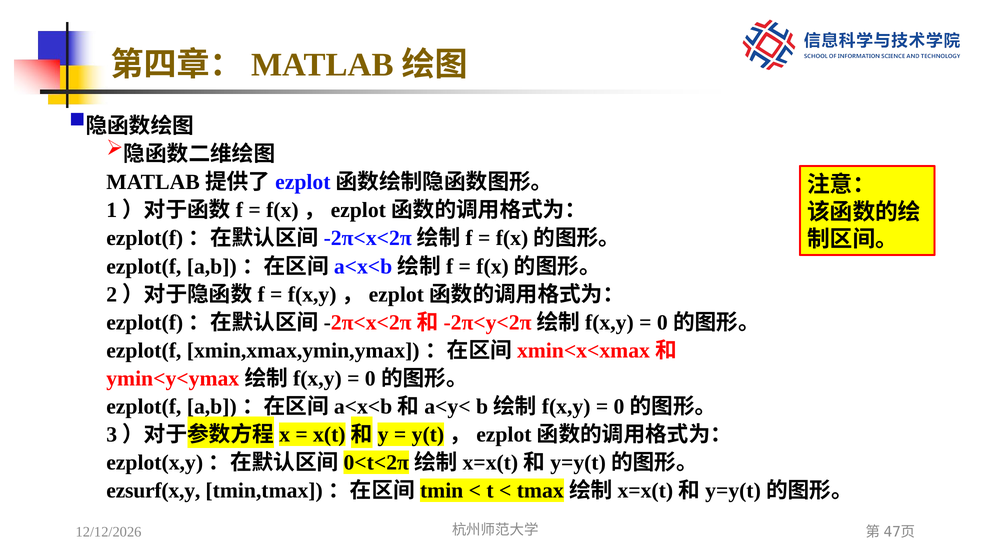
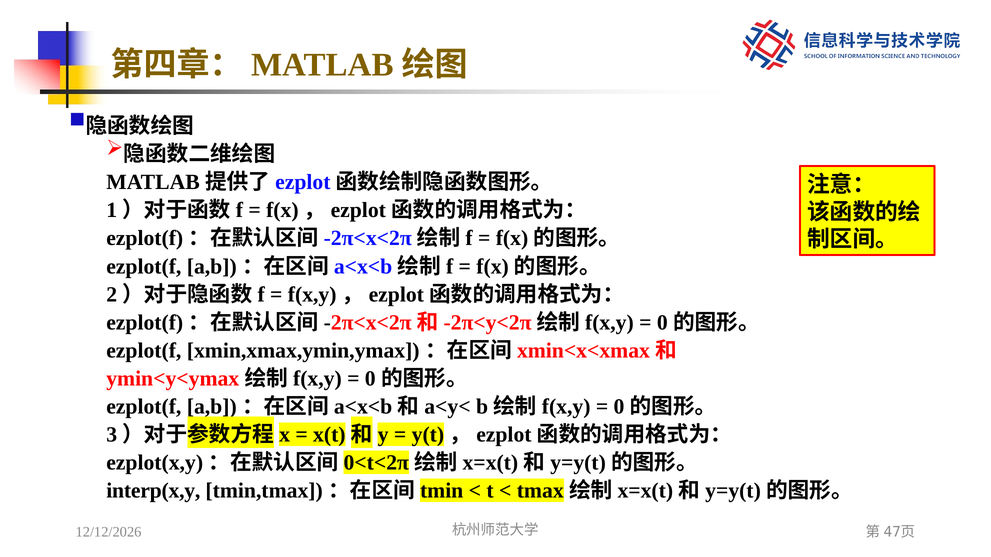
ezsurf(x,y: ezsurf(x,y -> interp(x,y
